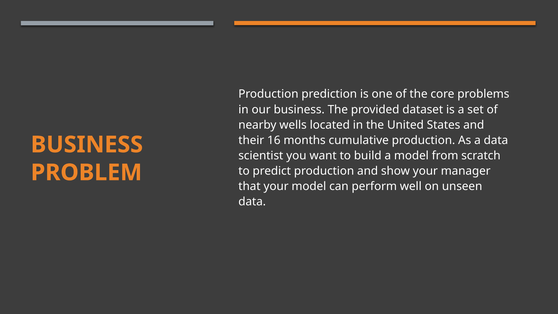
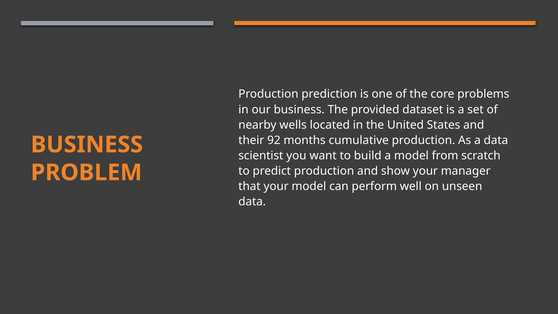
16: 16 -> 92
